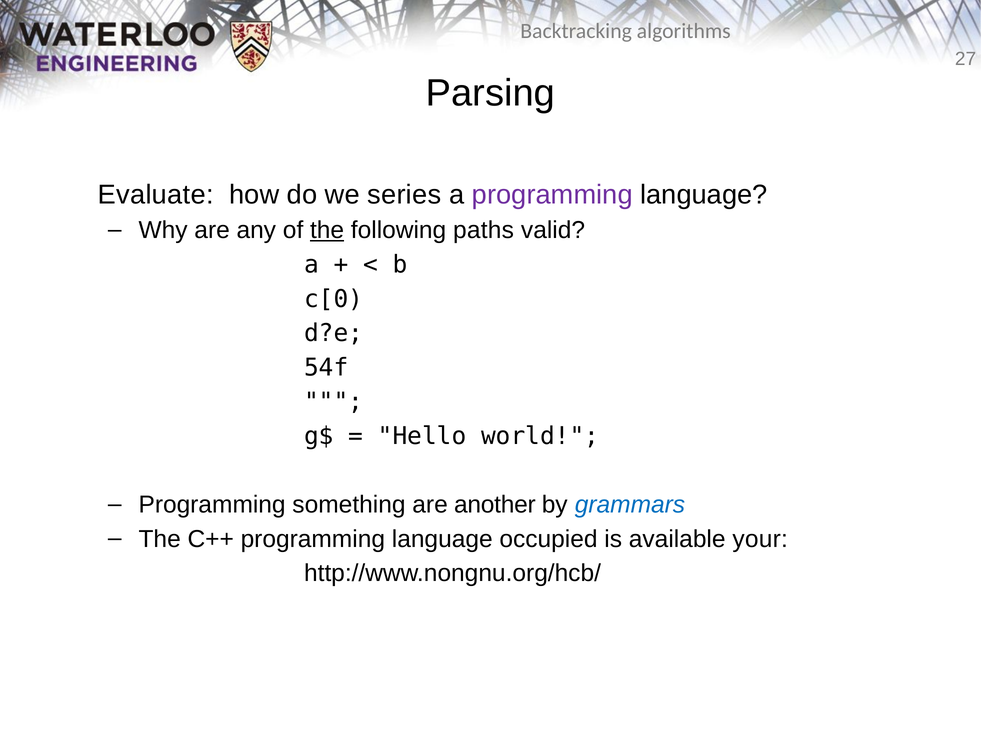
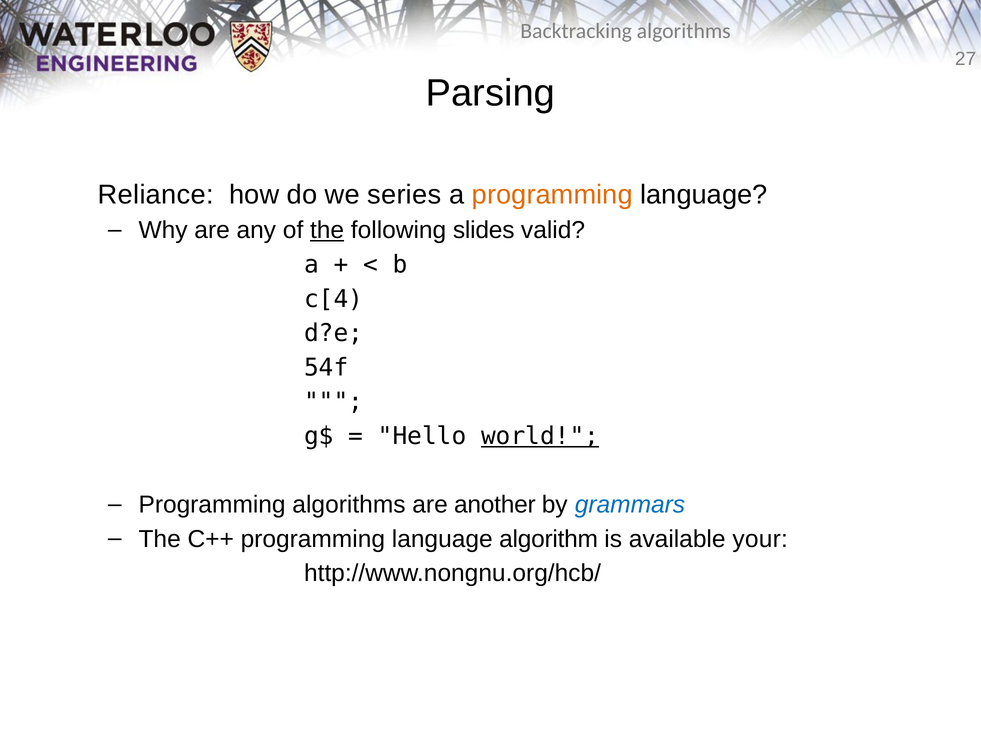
Evaluate: Evaluate -> Reliance
programming at (552, 195) colour: purple -> orange
paths: paths -> slides
c[0: c[0 -> c[4
world underline: none -> present
Programming something: something -> algorithms
occupied: occupied -> algorithm
